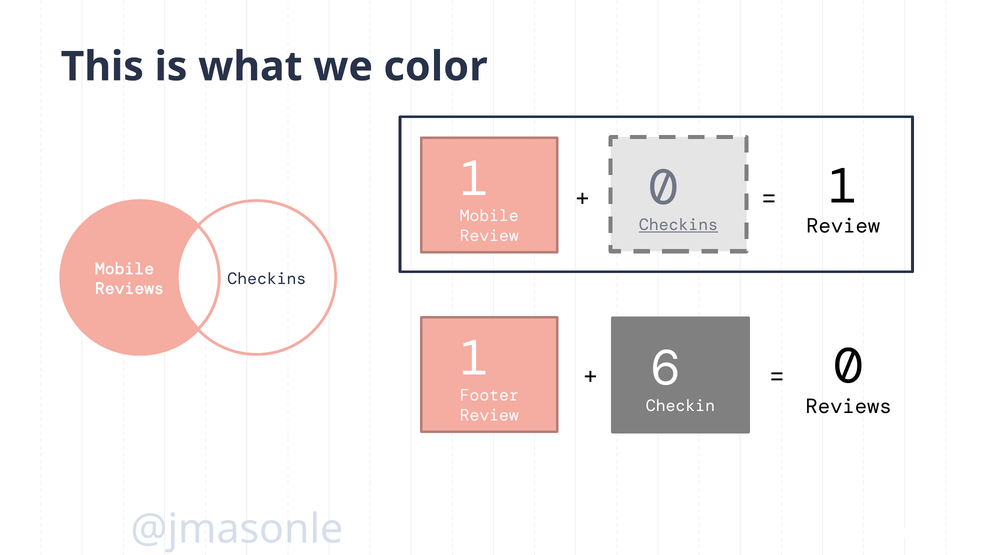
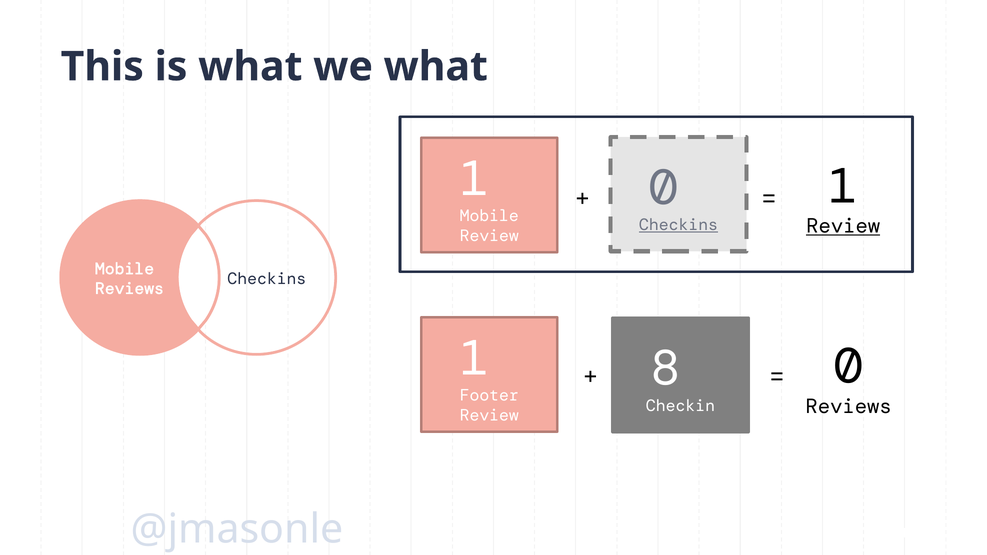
we color: color -> what
Review at (843, 226) underline: none -> present
6: 6 -> 8
